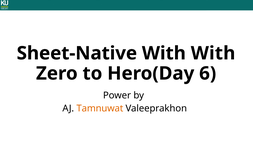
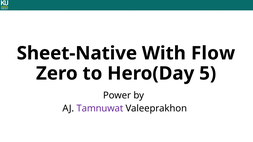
With With: With -> Flow
6: 6 -> 5
Tamnuwat colour: orange -> purple
